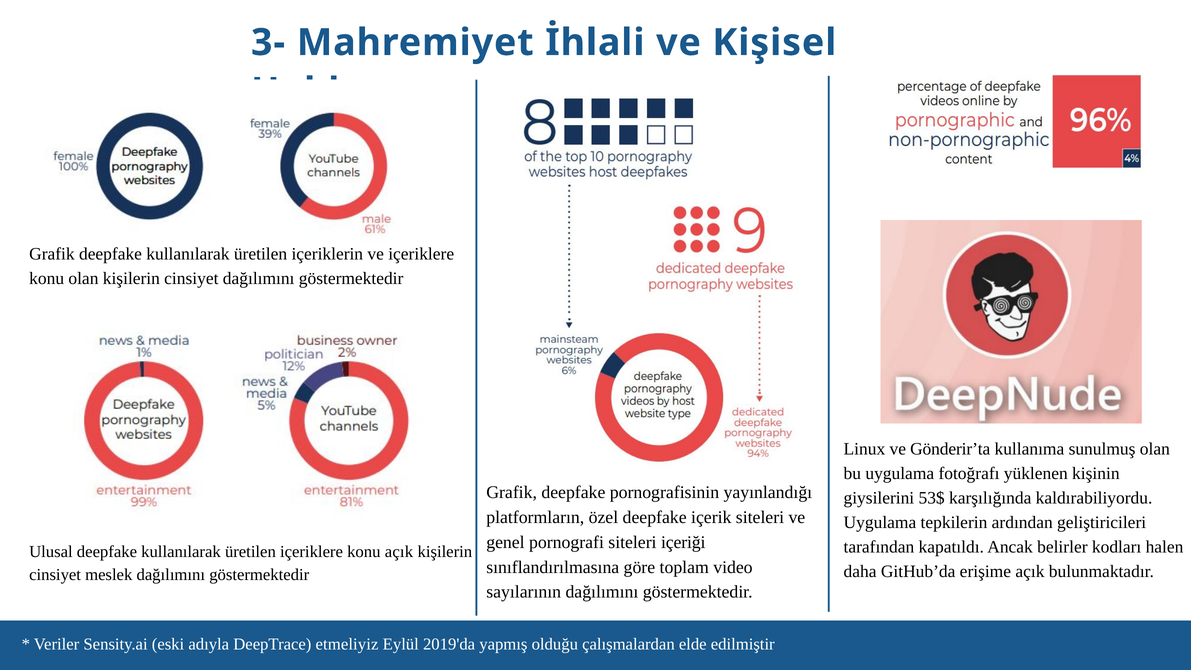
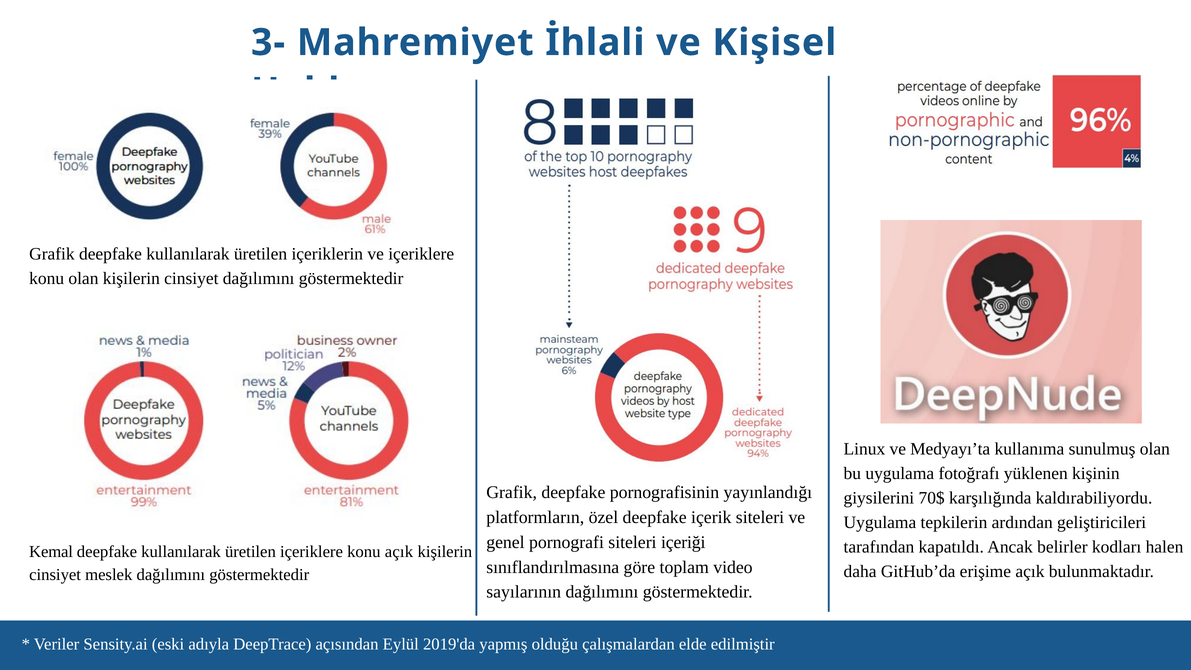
Gönderir’ta: Gönderir’ta -> Medyayı’ta
53$: 53$ -> 70$
Ulusal: Ulusal -> Kemal
etmeliyiz: etmeliyiz -> açısından
